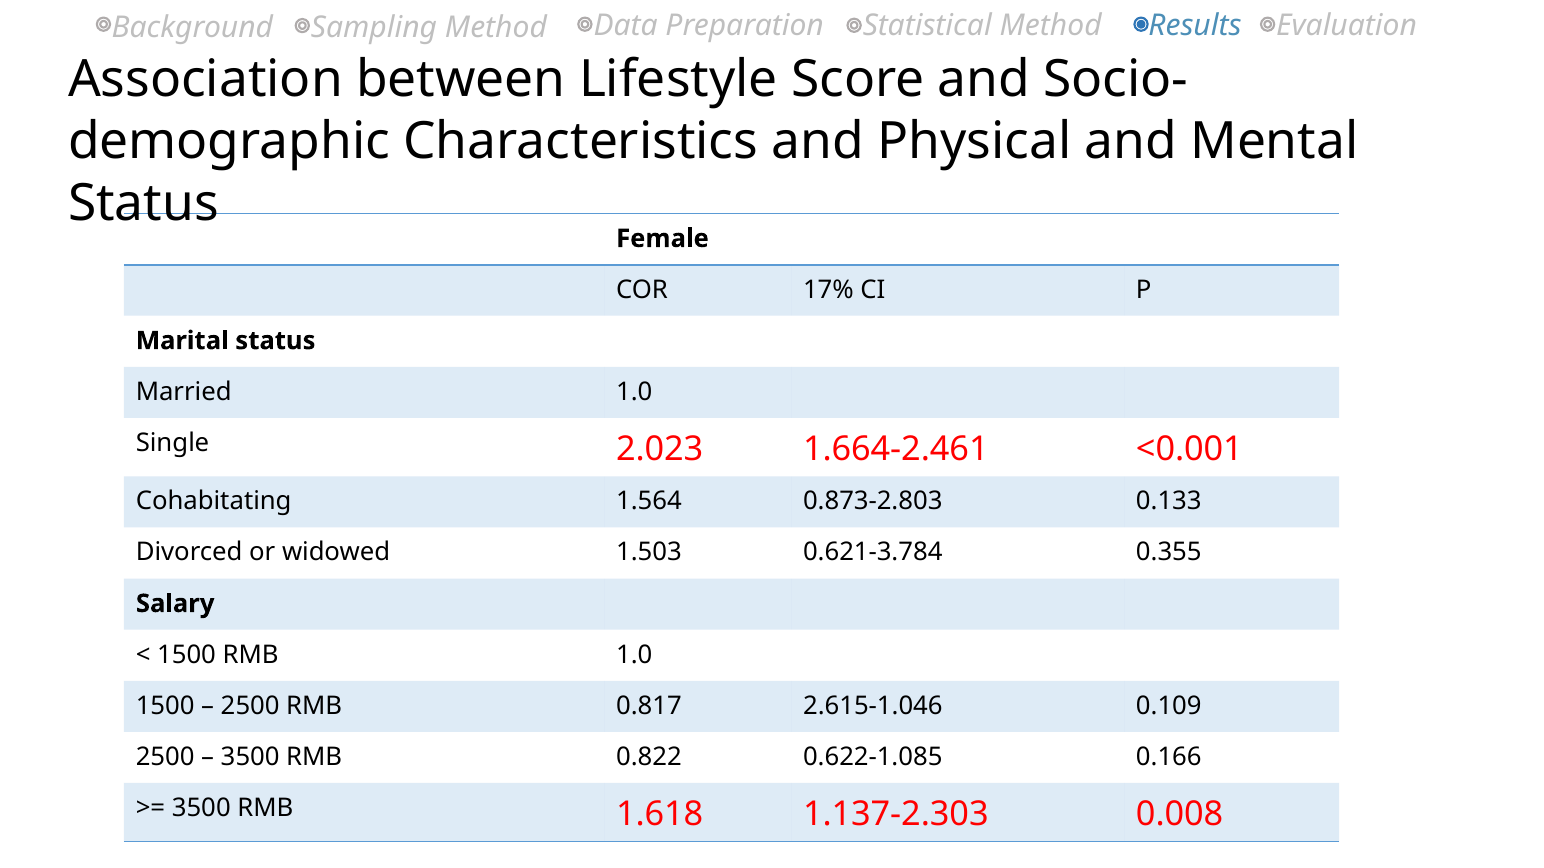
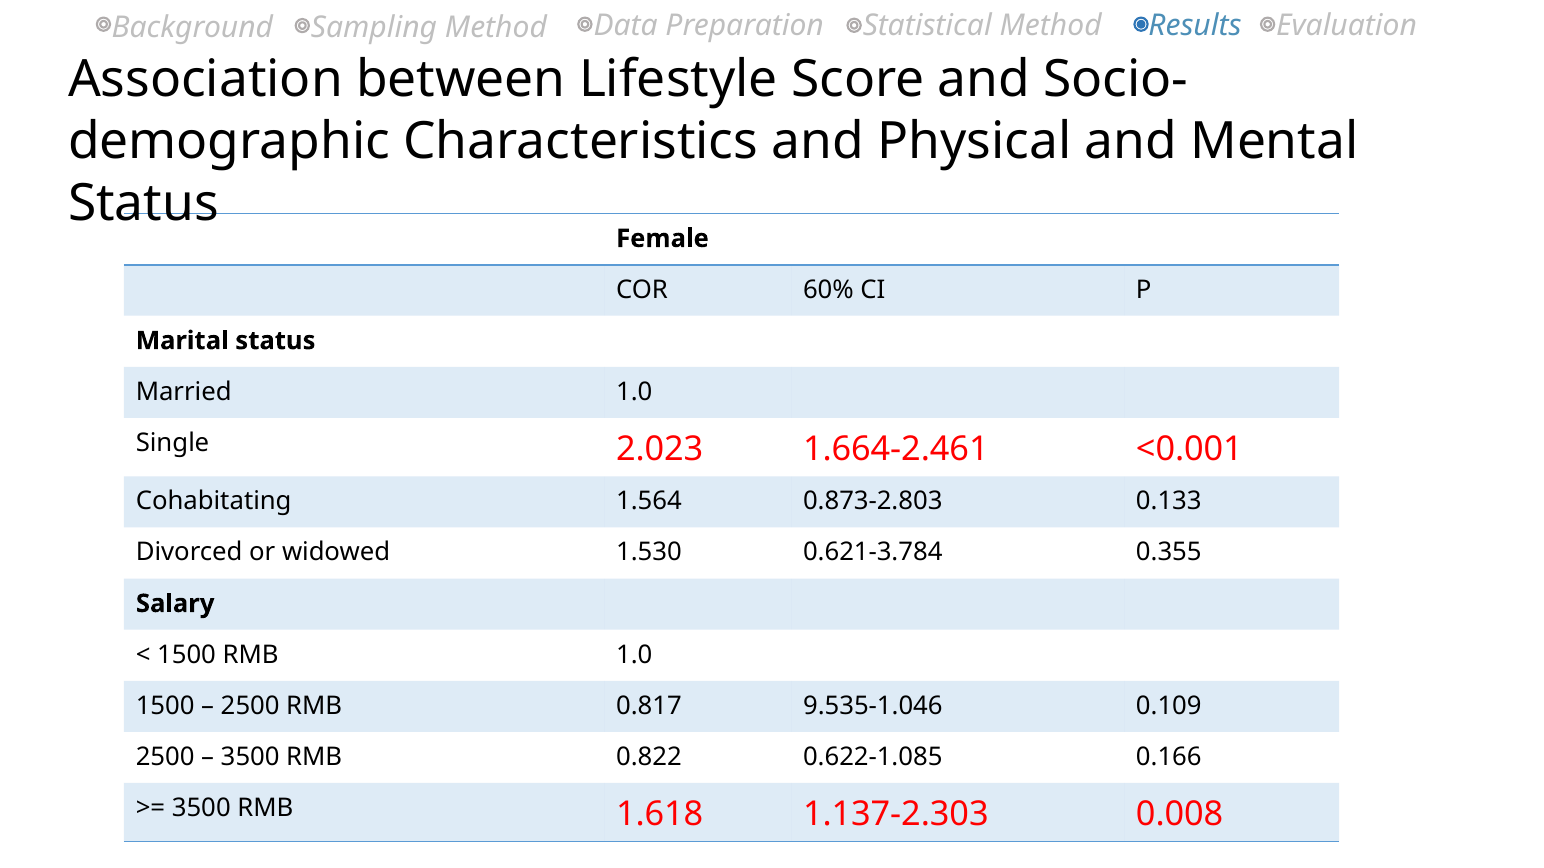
17%: 17% -> 60%
1.503: 1.503 -> 1.530
2.615-1.046: 2.615-1.046 -> 9.535-1.046
